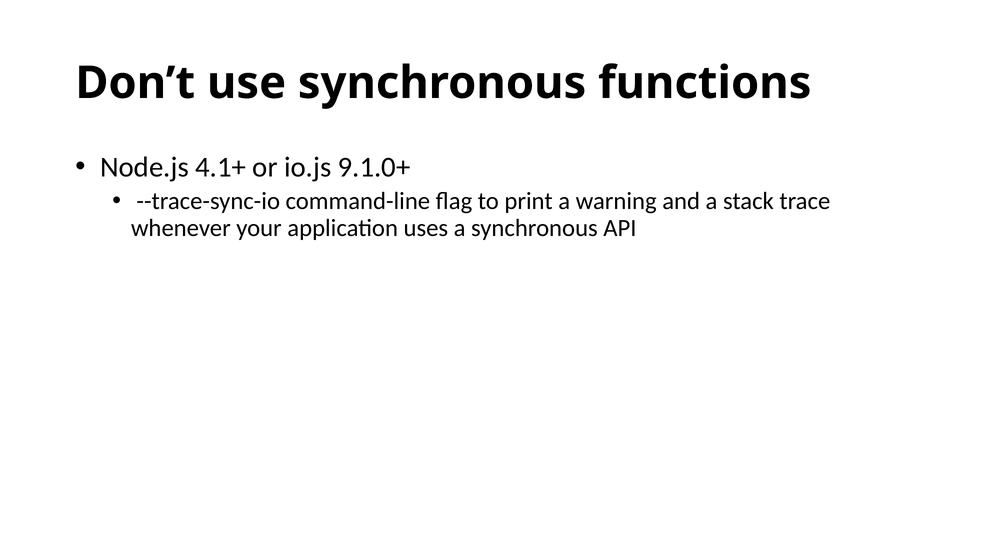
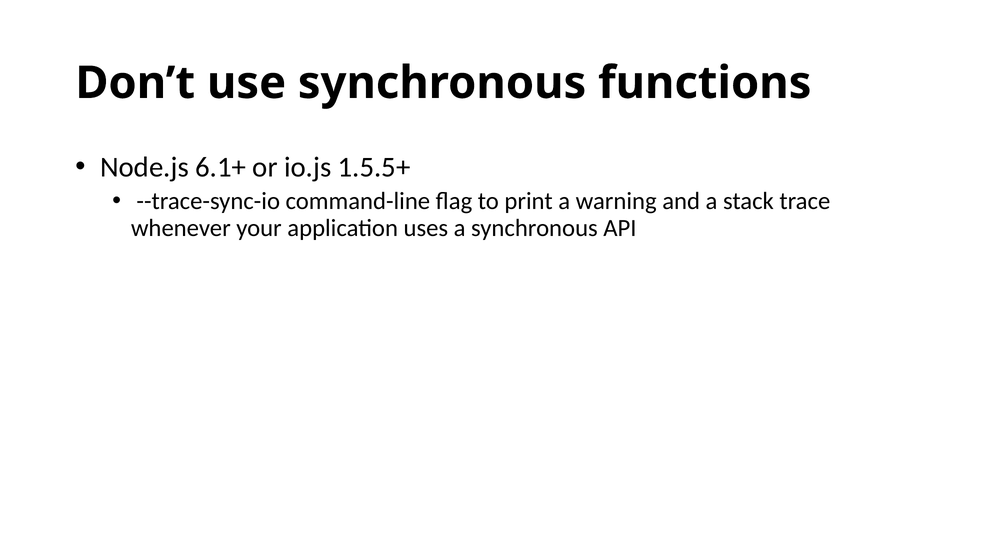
4.1+: 4.1+ -> 6.1+
9.1.0+: 9.1.0+ -> 1.5.5+
